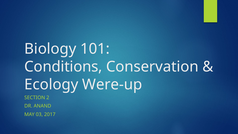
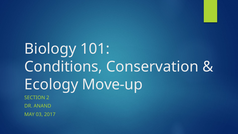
Were-up: Were-up -> Move-up
